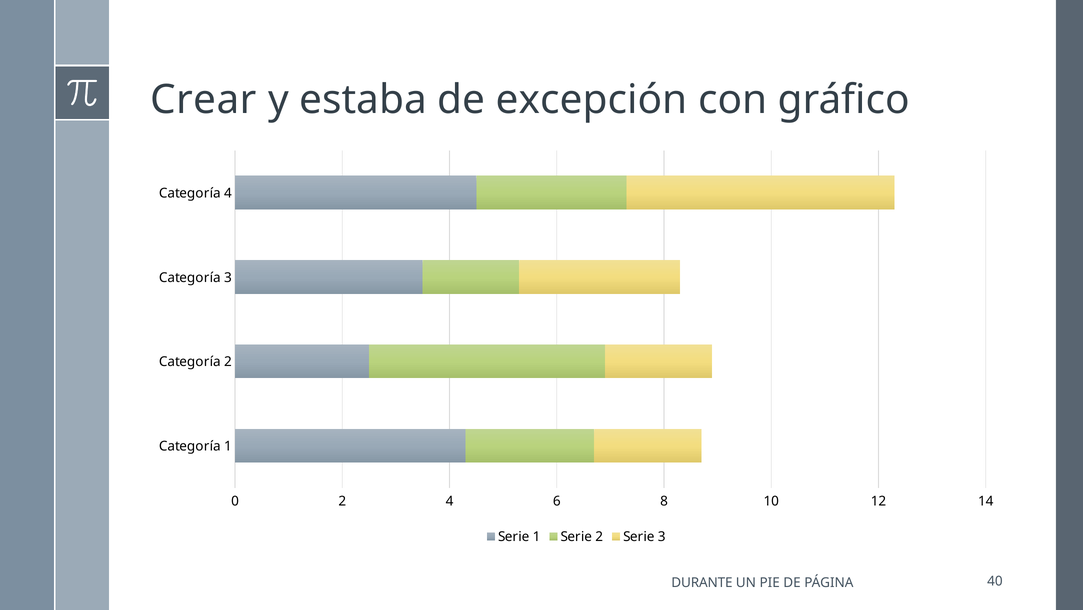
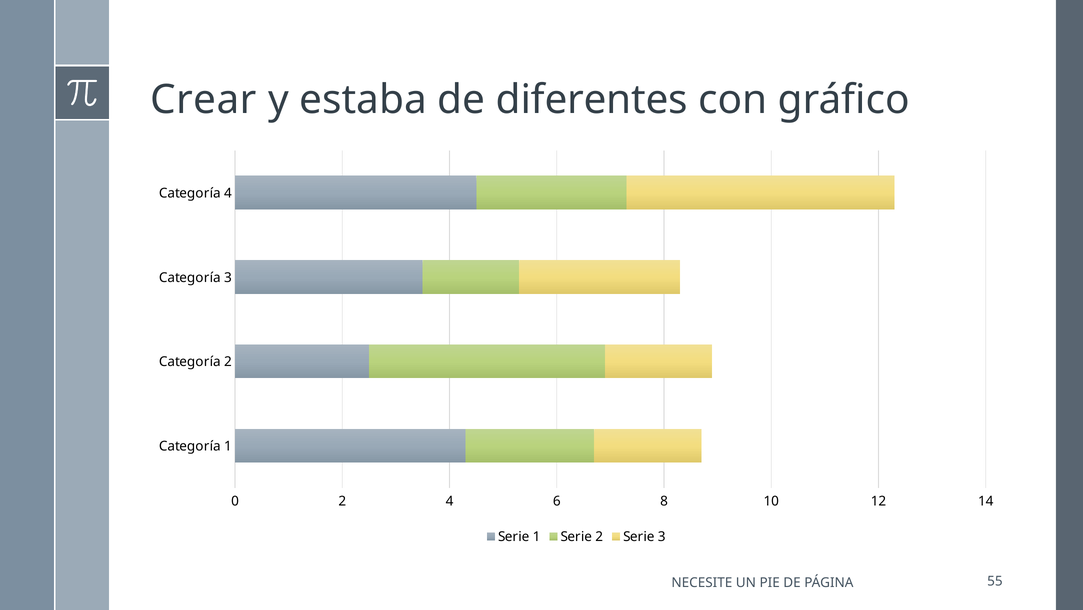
excepción: excepción -> diferentes
DURANTE: DURANTE -> NECESITE
40: 40 -> 55
